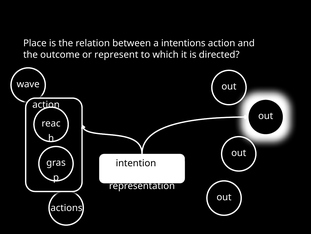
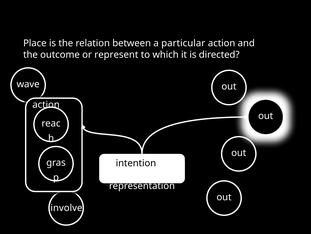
intentions: intentions -> particular
actions: actions -> involve
